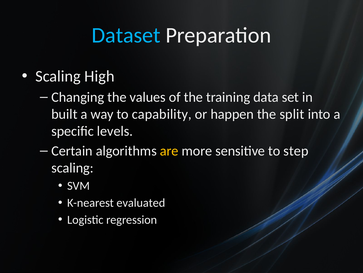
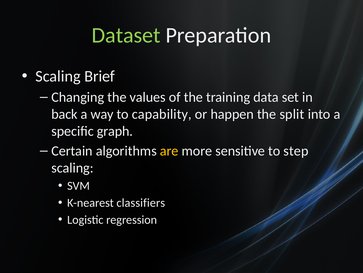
Dataset colour: light blue -> light green
High: High -> Brief
built: built -> back
levels: levels -> graph
evaluated: evaluated -> classifiers
